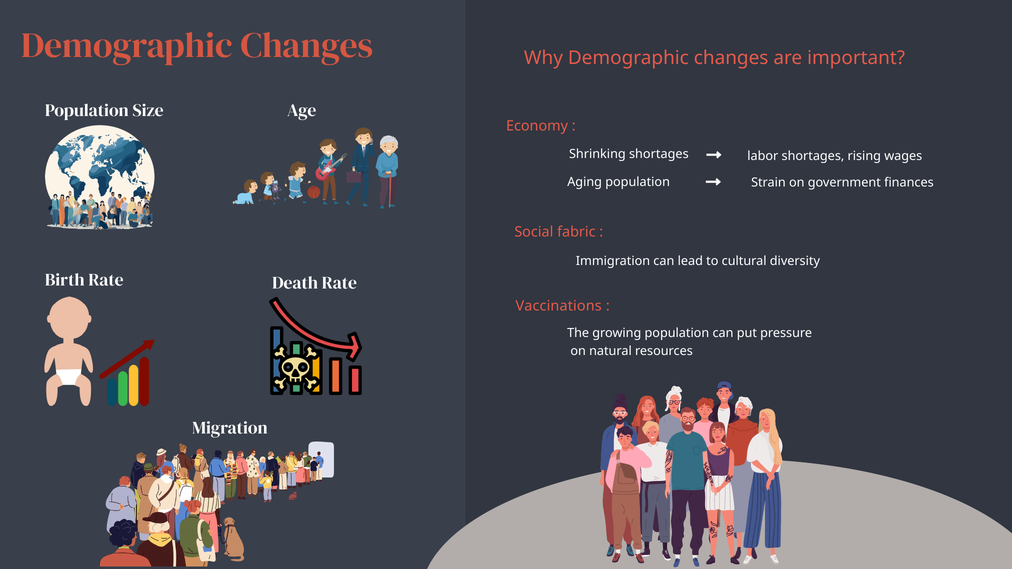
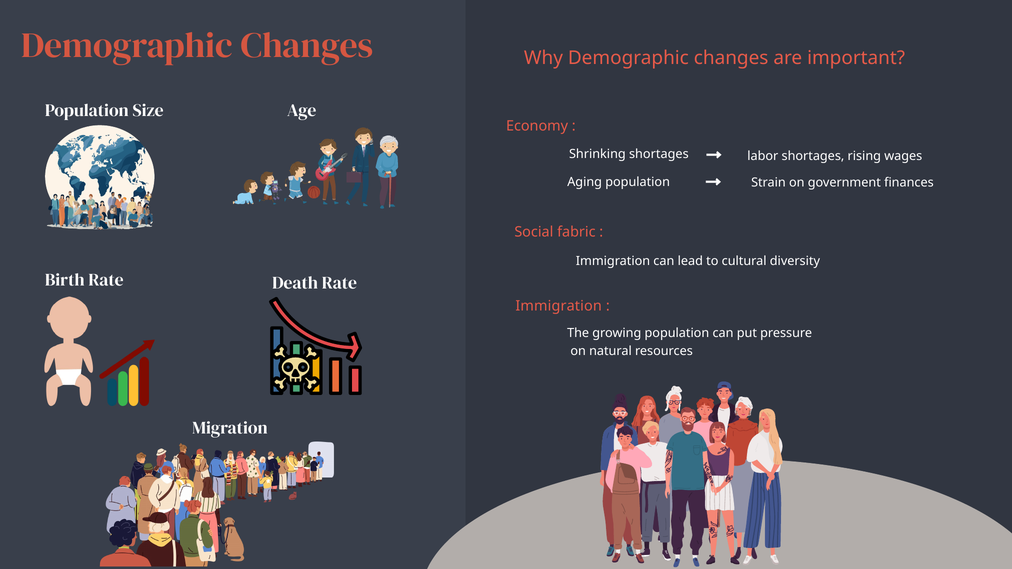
Vaccinations at (559, 306): Vaccinations -> Immigration
